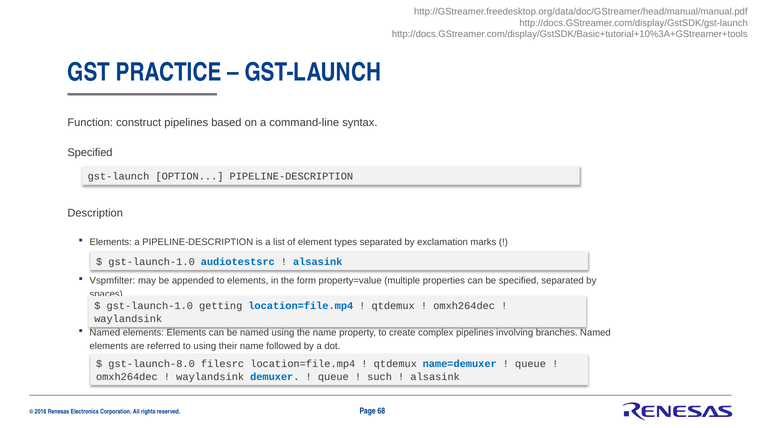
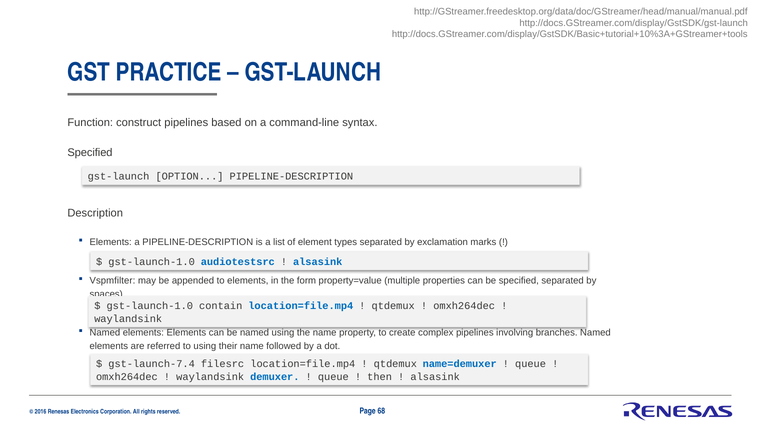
getting: getting -> contain
gst-launch-8.0: gst-launch-8.0 -> gst-launch-7.4
such: such -> then
